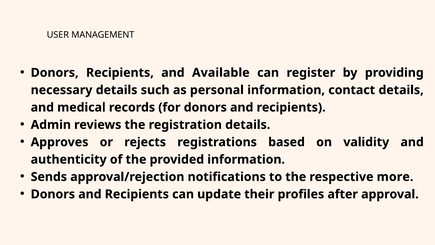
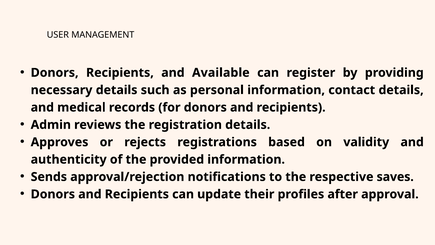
more: more -> saves
